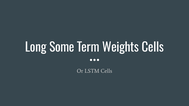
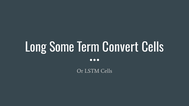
Weights: Weights -> Convert
